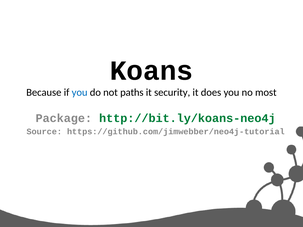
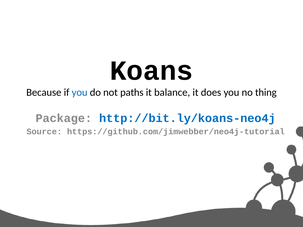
security: security -> balance
most: most -> thing
http://bit.ly/koans-neo4j colour: green -> blue
